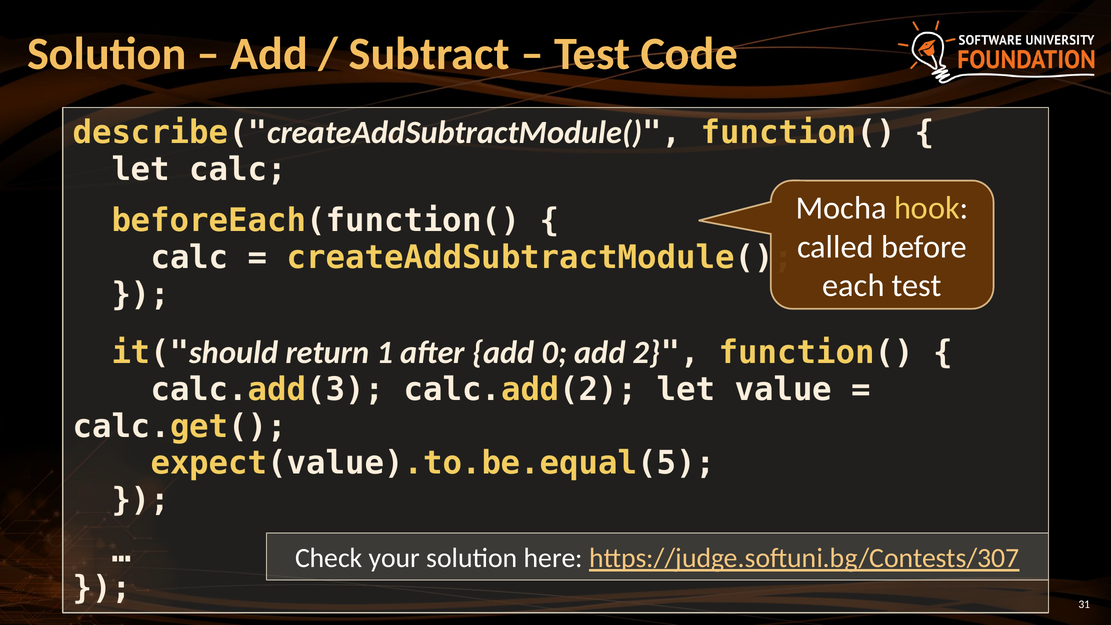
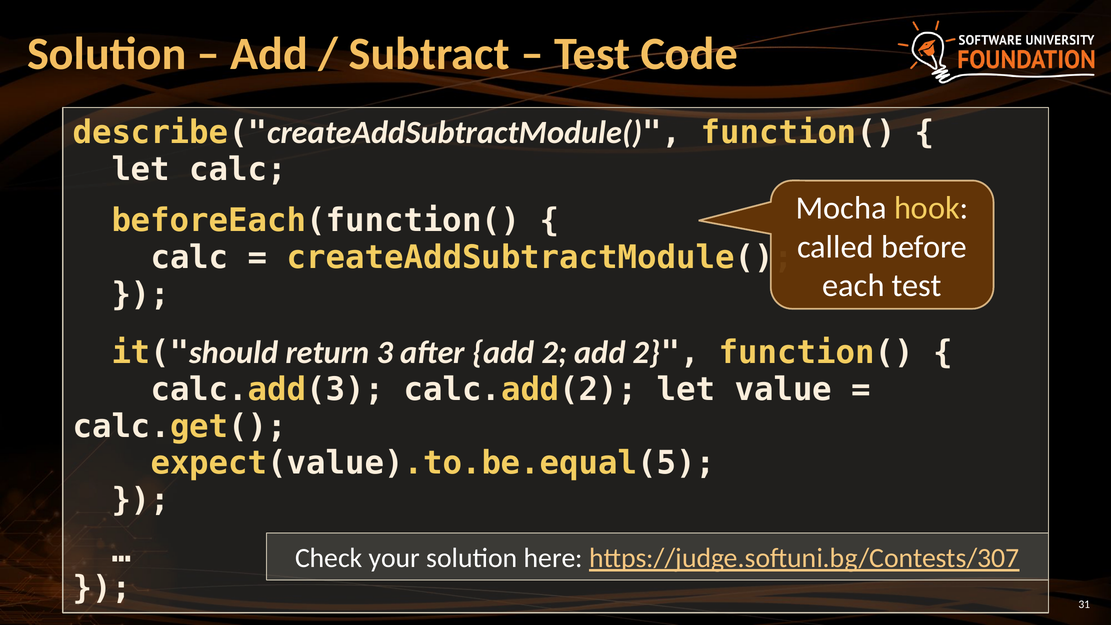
1: 1 -> 3
after add 0: 0 -> 2
